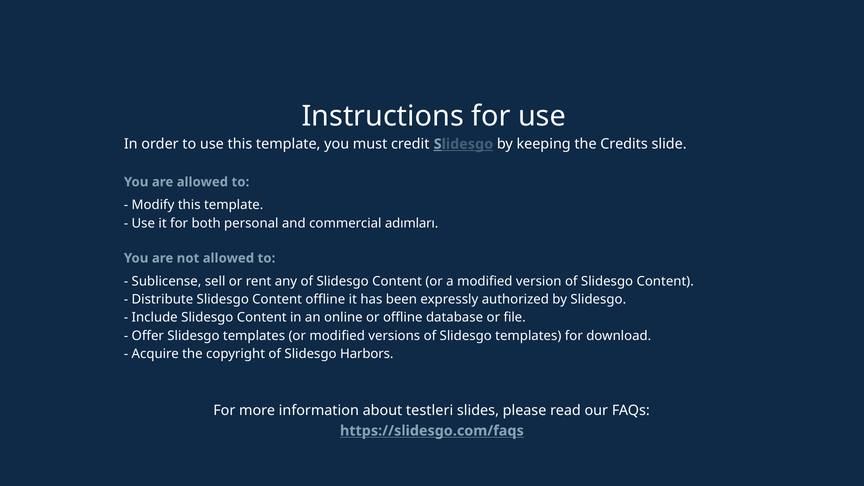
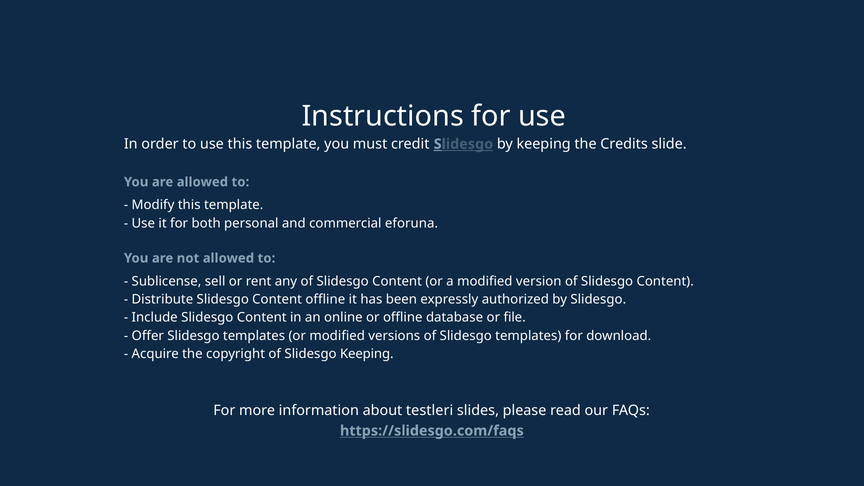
adımları: adımları -> eforuna
Slidesgo Harbors: Harbors -> Keeping
